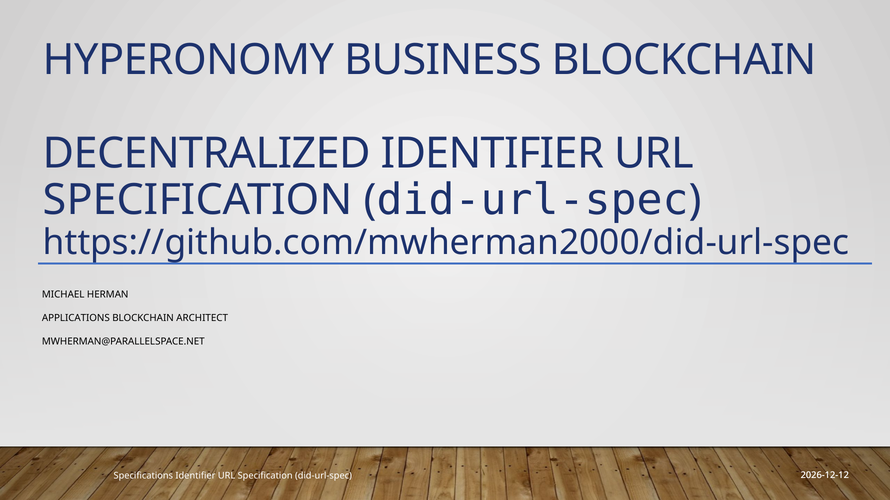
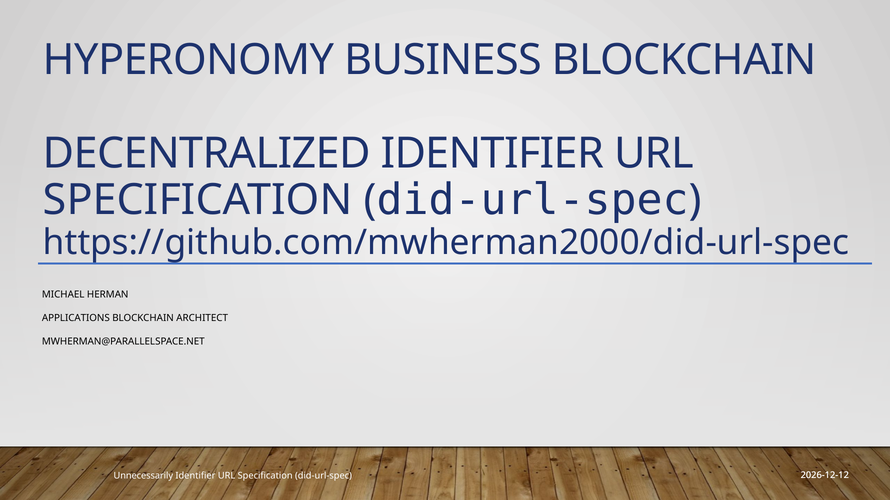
Specifications: Specifications -> Unnecessarily
